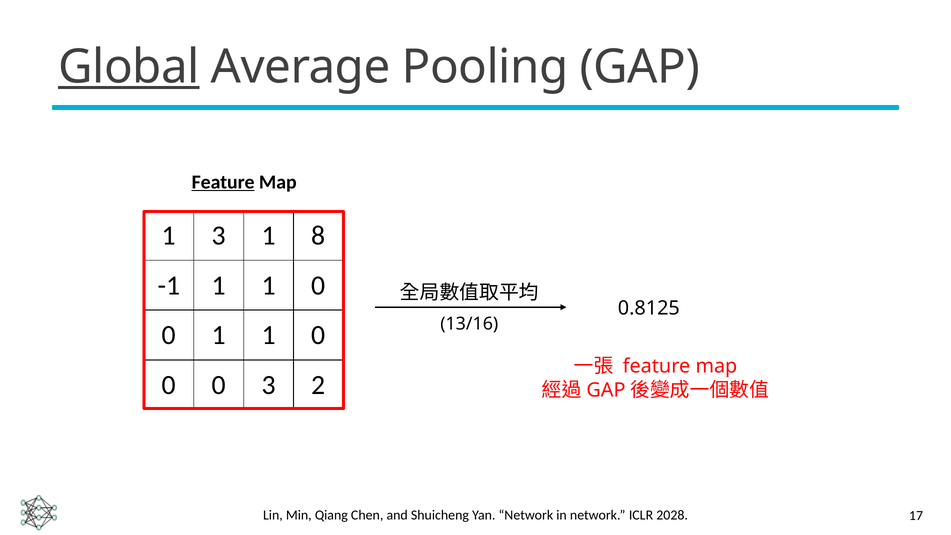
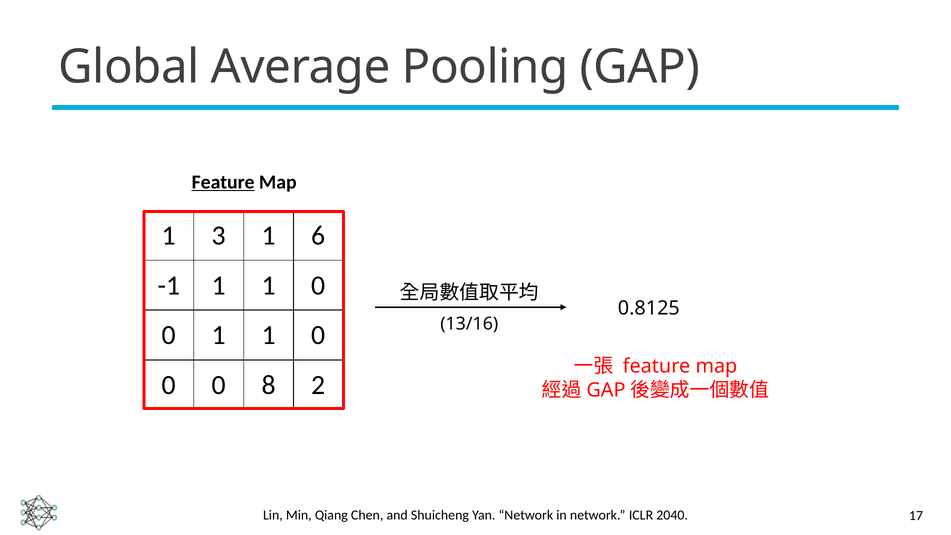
Global underline: present -> none
8: 8 -> 6
0 3: 3 -> 8
2028: 2028 -> 2040
